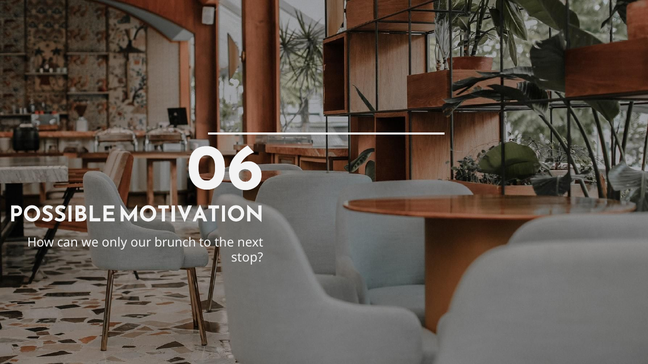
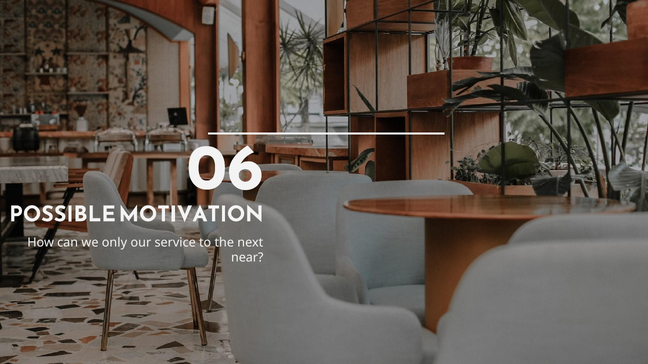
brunch: brunch -> service
stop: stop -> near
